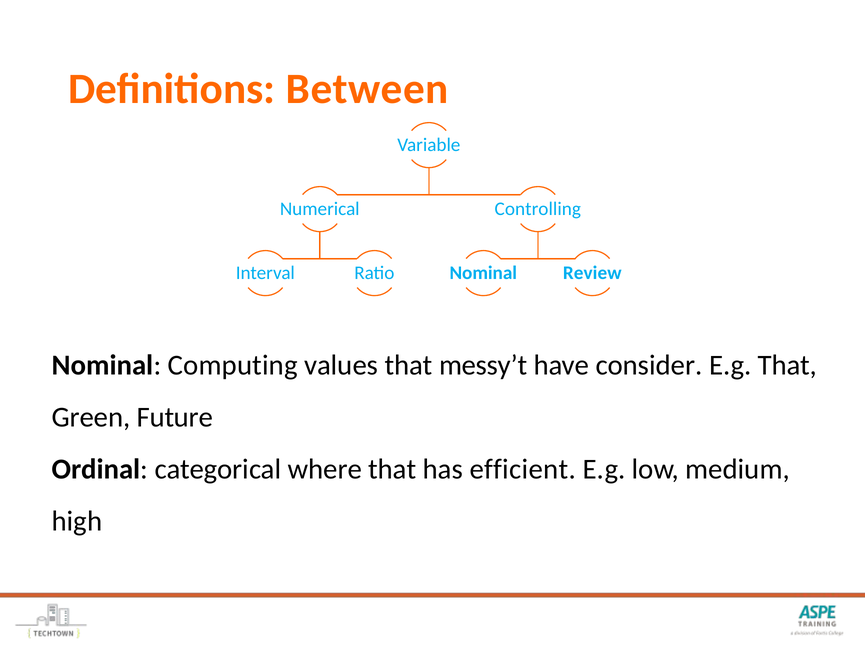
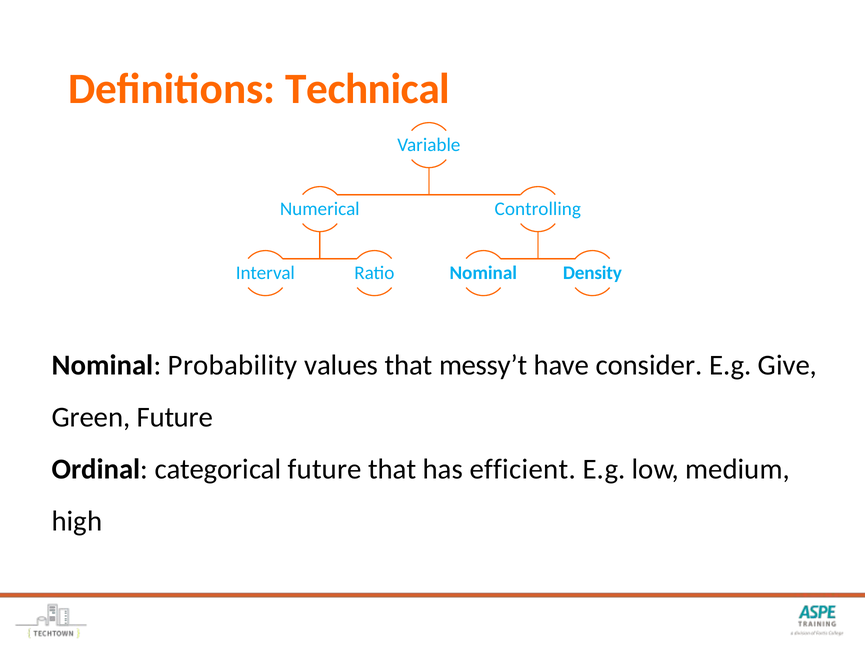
Between: Between -> Technical
Review: Review -> Density
Computing: Computing -> Probability
E.g That: That -> Give
categorical where: where -> future
